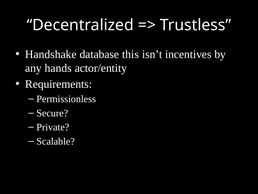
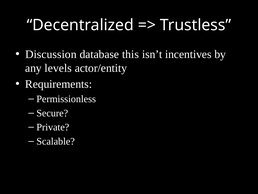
Handshake: Handshake -> Discussion
hands: hands -> levels
